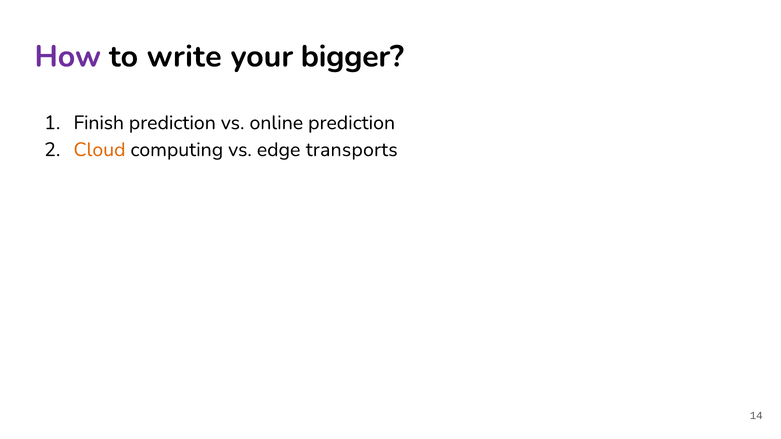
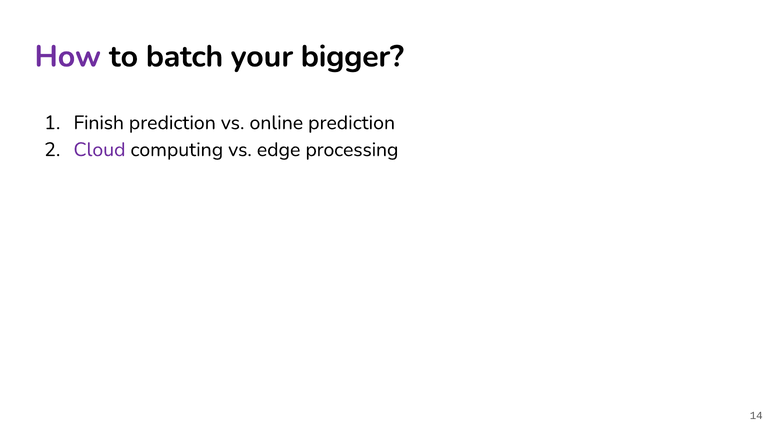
write: write -> batch
Cloud colour: orange -> purple
transports: transports -> processing
